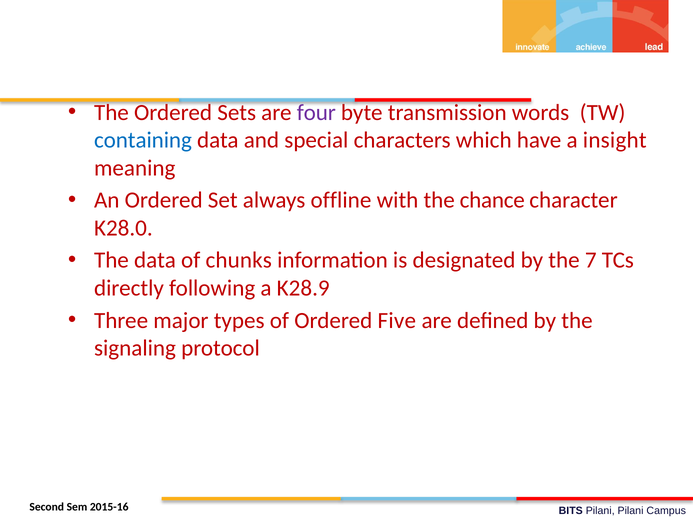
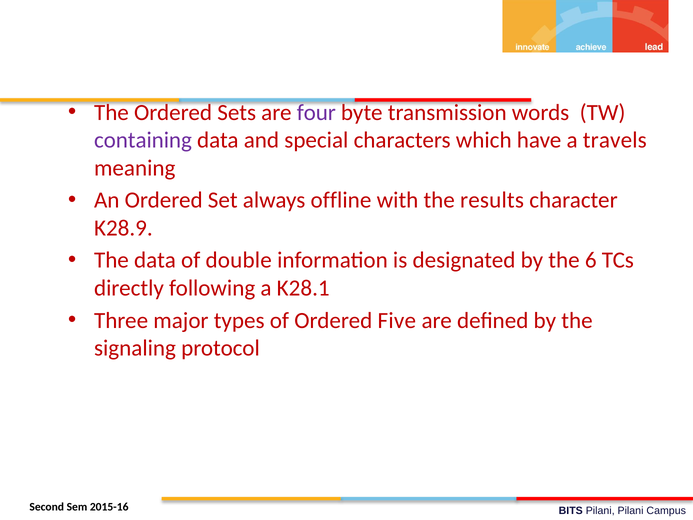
containing colour: blue -> purple
insight: insight -> travels
chance: chance -> results
K28.0: K28.0 -> K28.9
chunks: chunks -> double
7: 7 -> 6
K28.9: K28.9 -> K28.1
